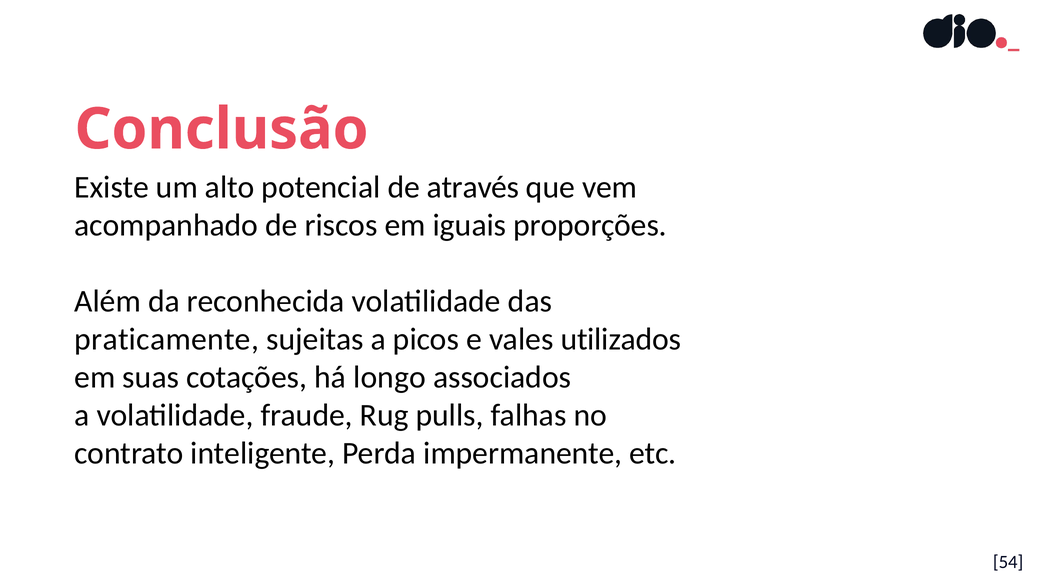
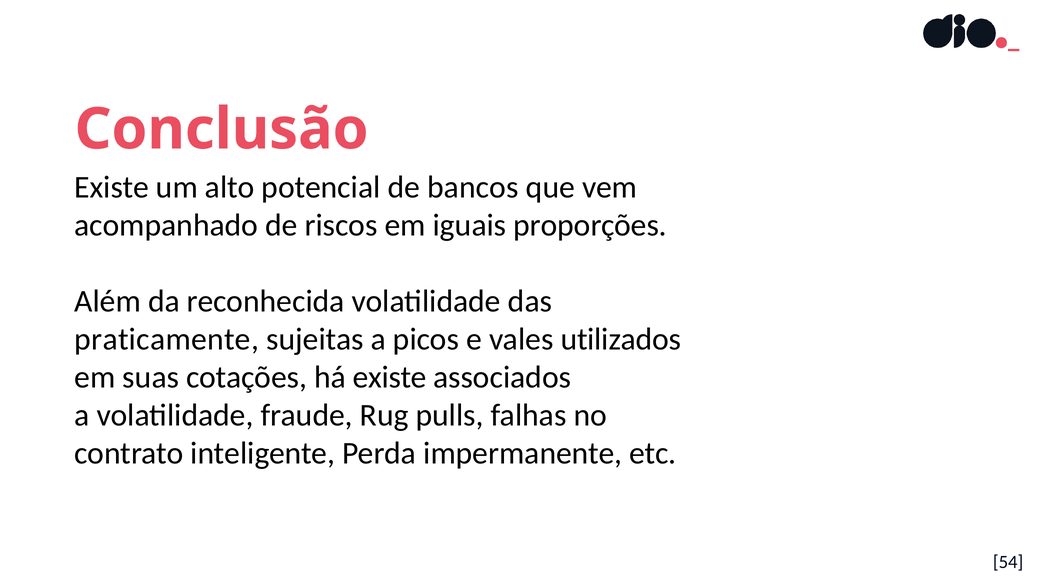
através: através -> bancos
há longo: longo -> existe
